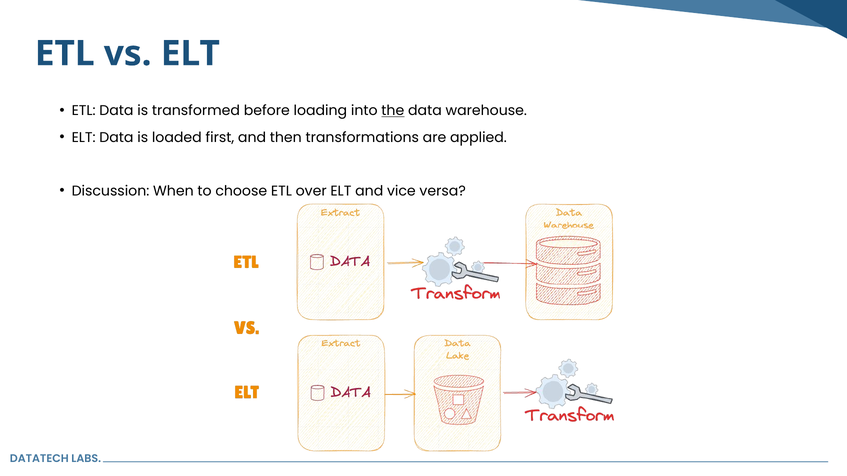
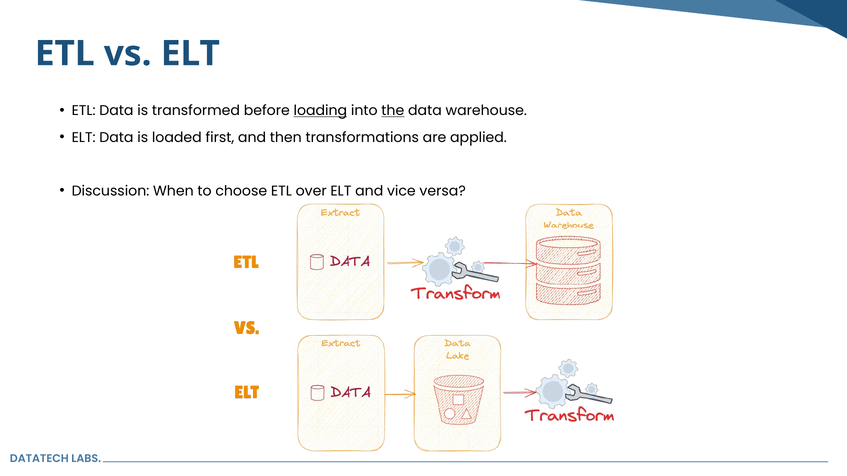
loading underline: none -> present
